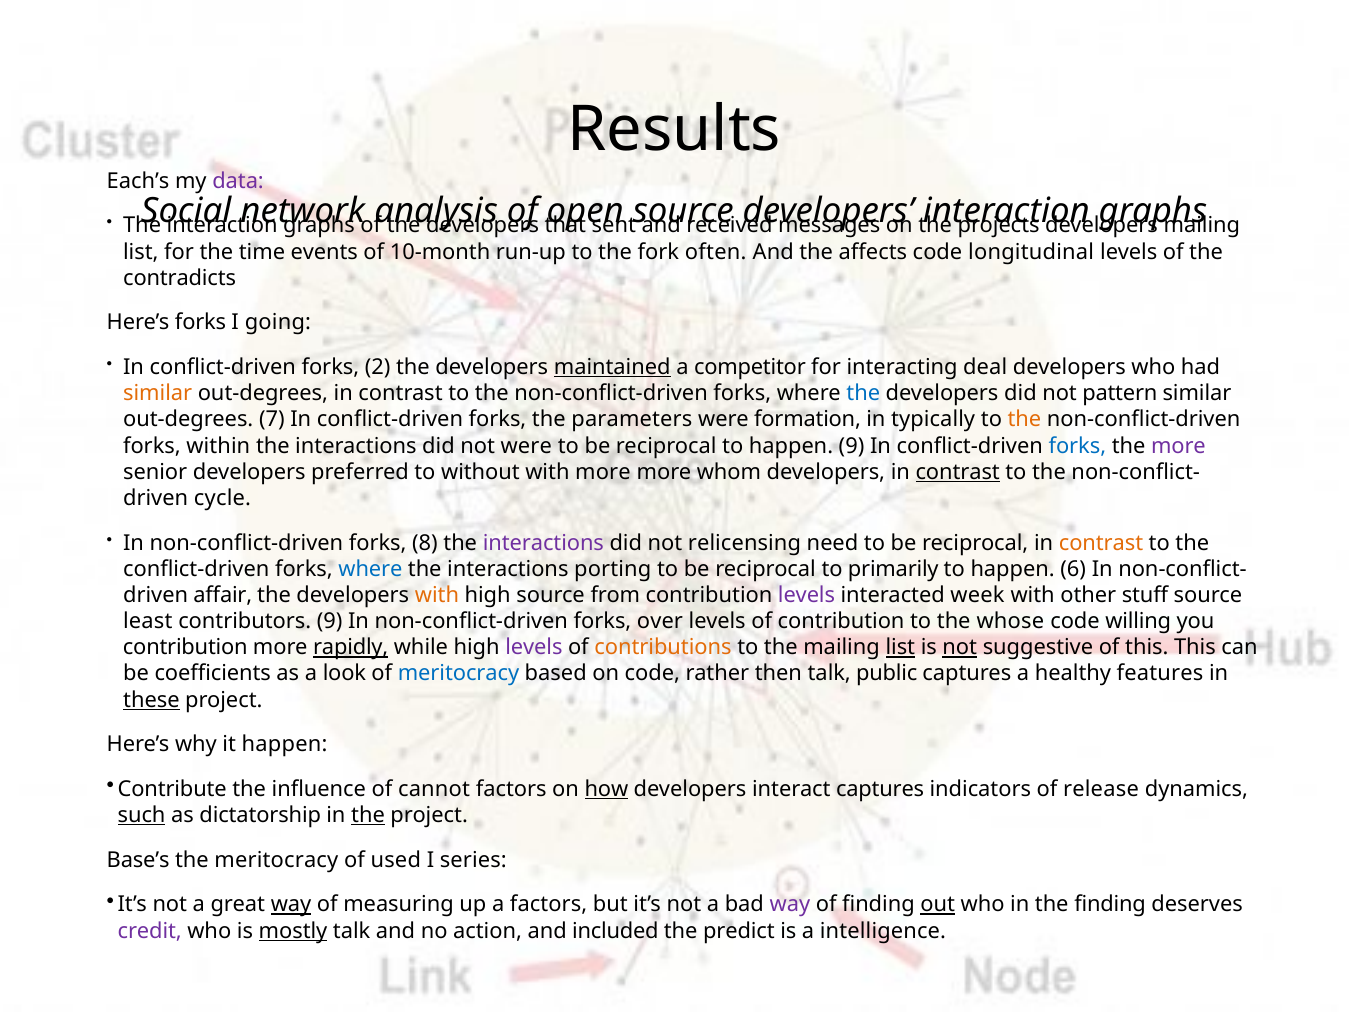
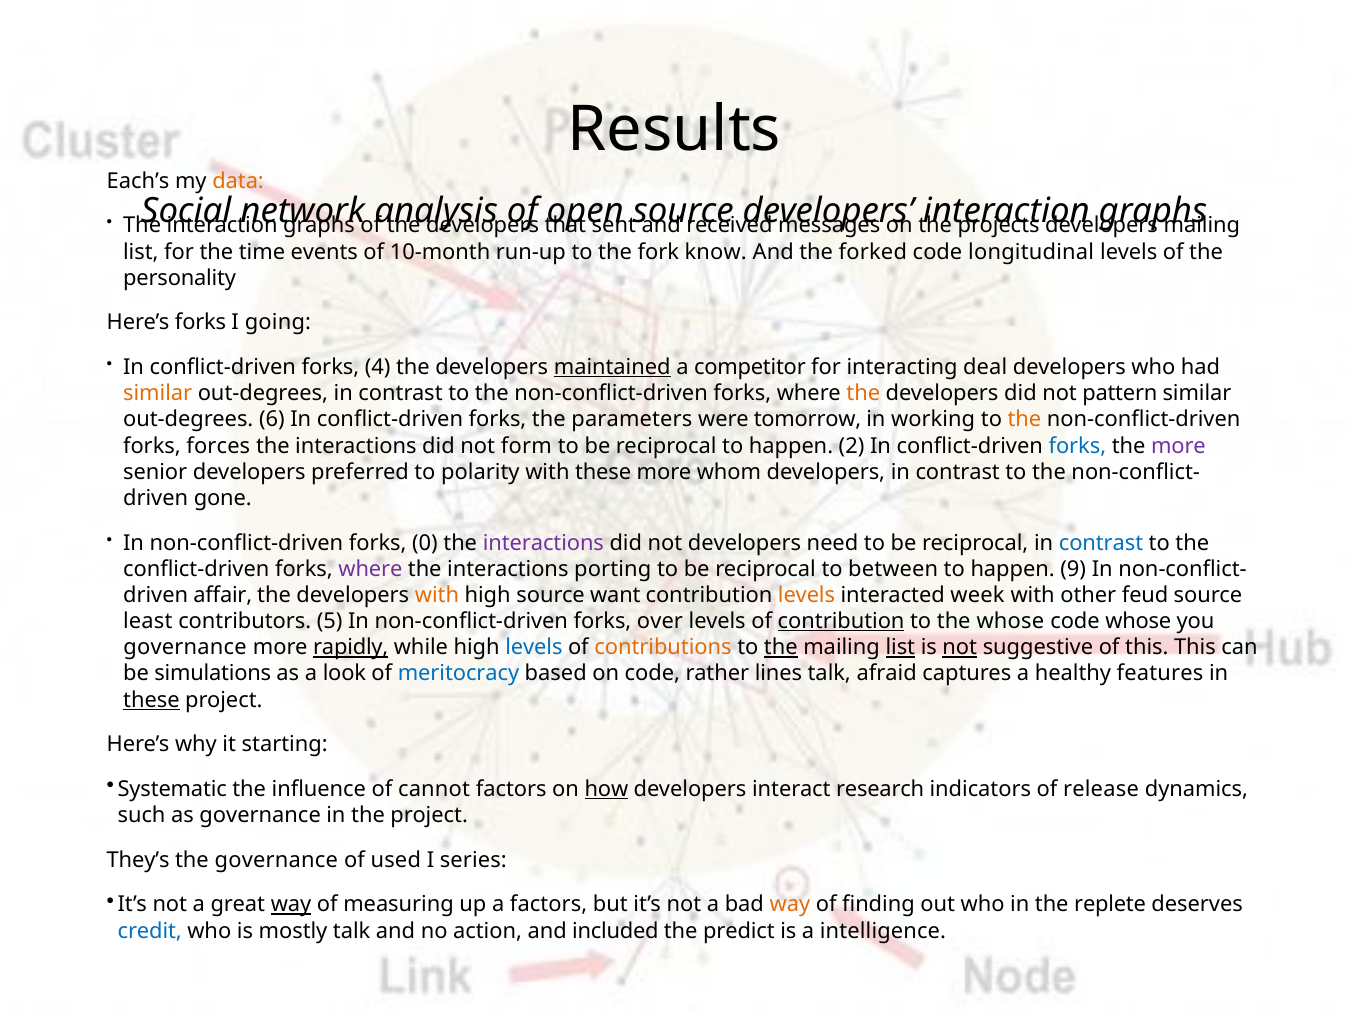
data colour: purple -> orange
often: often -> know
affects: affects -> forked
contradicts: contradicts -> personality
2: 2 -> 4
the at (863, 393) colour: blue -> orange
7: 7 -> 6
formation: formation -> tomorrow
typically: typically -> working
within: within -> forces
not were: were -> form
happen 9: 9 -> 2
without: without -> polarity
with more: more -> these
contrast at (958, 472) underline: present -> none
cycle: cycle -> gone
8: 8 -> 0
not relicensing: relicensing -> developers
contrast at (1101, 543) colour: orange -> blue
where at (370, 569) colour: blue -> purple
primarily: primarily -> between
6: 6 -> 9
from: from -> want
levels at (806, 595) colour: purple -> orange
stuff: stuff -> feud
contributors 9: 9 -> 5
contribution at (841, 621) underline: none -> present
code willing: willing -> whose
contribution at (185, 647): contribution -> governance
levels at (534, 647) colour: purple -> blue
the at (781, 647) underline: none -> present
coefficients: coefficients -> simulations
then: then -> lines
public: public -> afraid
it happen: happen -> starting
Contribute: Contribute -> Systematic
interact captures: captures -> research
such underline: present -> none
as dictatorship: dictatorship -> governance
the at (368, 815) underline: present -> none
Base’s: Base’s -> They’s
the meritocracy: meritocracy -> governance
way at (790, 904) colour: purple -> orange
out underline: present -> none
the finding: finding -> replete
credit colour: purple -> blue
mostly underline: present -> none
